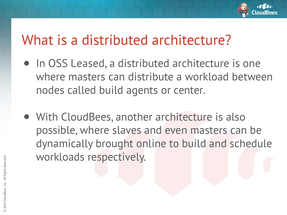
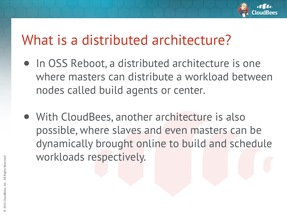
Leased: Leased -> Reboot
